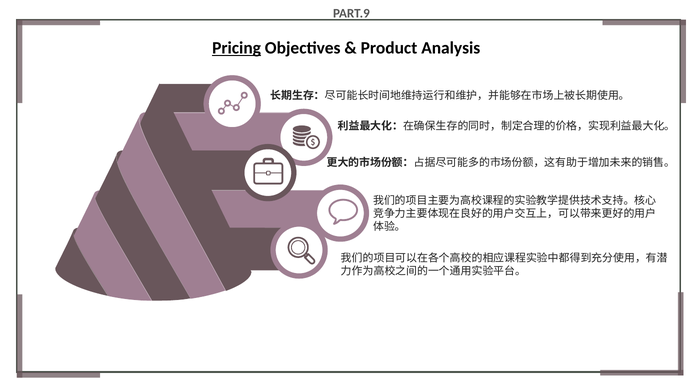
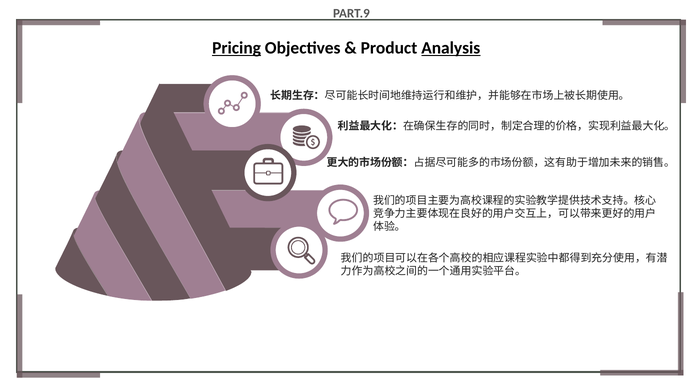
Analysis underline: none -> present
